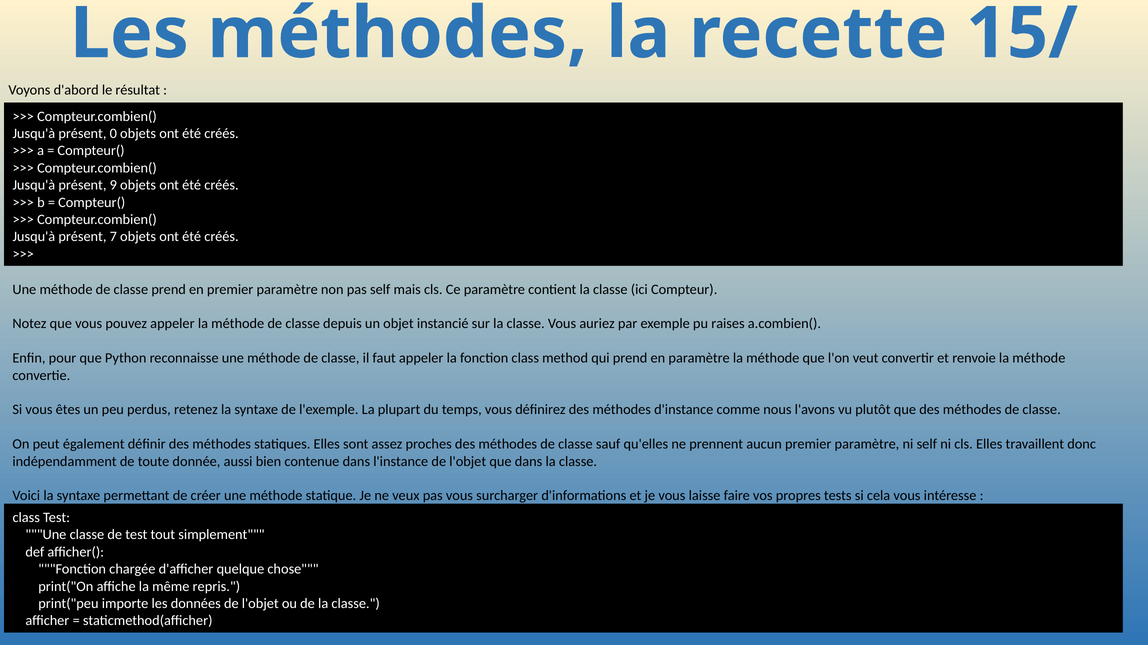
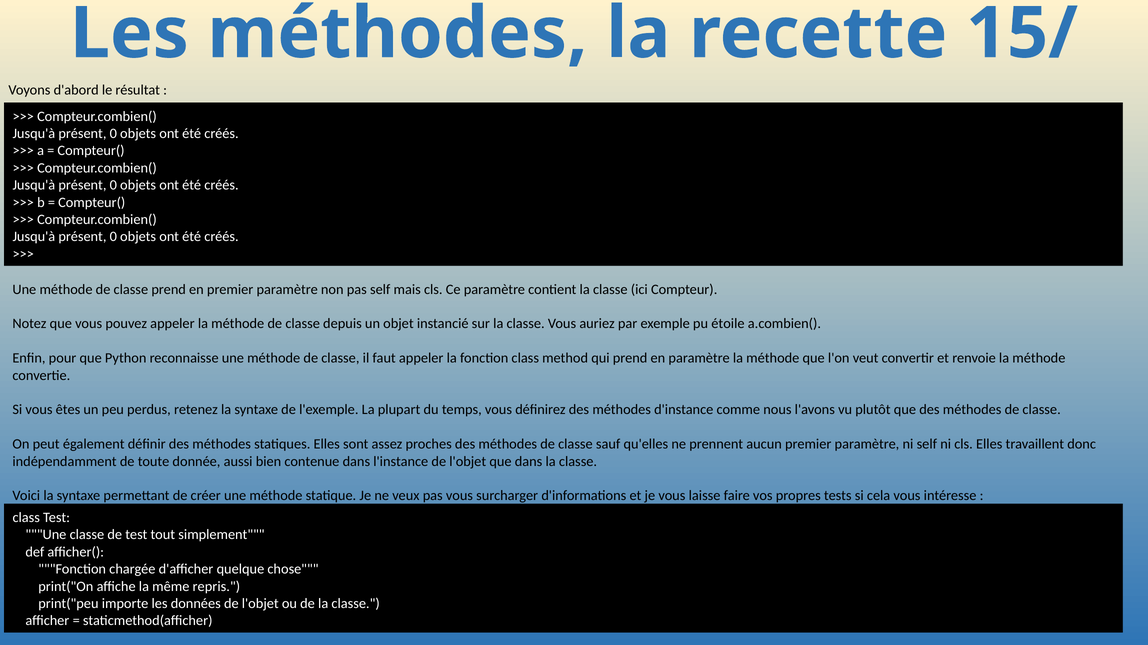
9 at (113, 185): 9 -> 0
7 at (113, 237): 7 -> 0
raises: raises -> étoile
